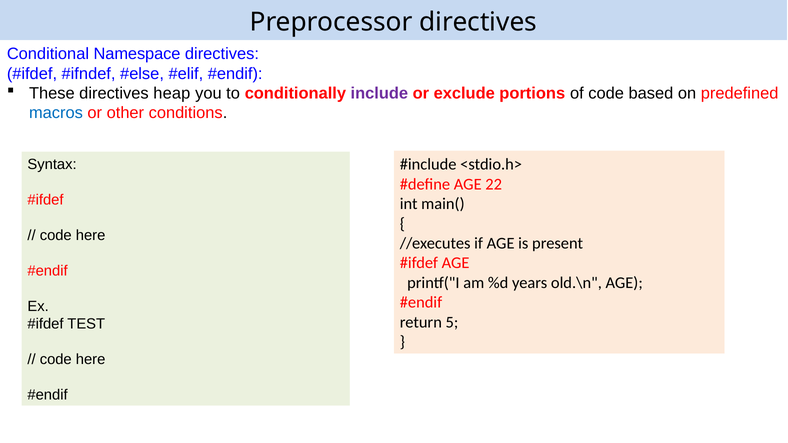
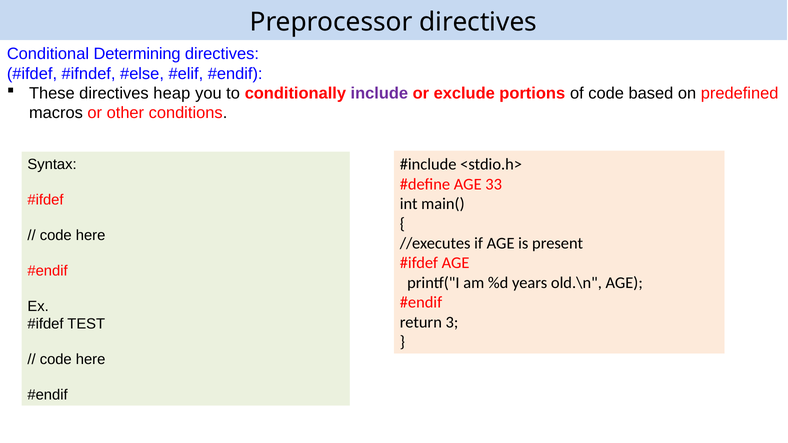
Namespace: Namespace -> Determining
macros colour: blue -> black
22: 22 -> 33
5: 5 -> 3
